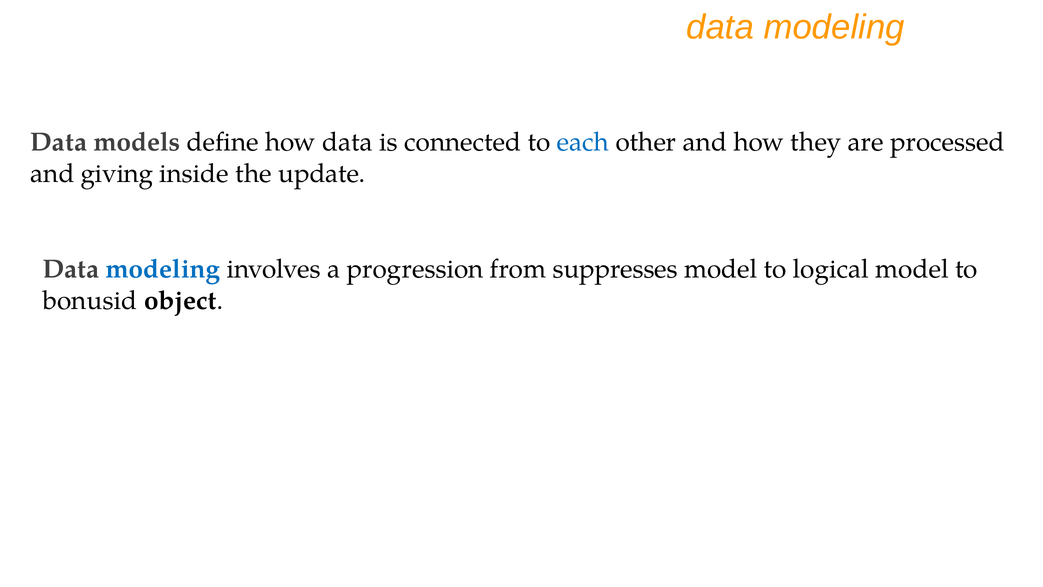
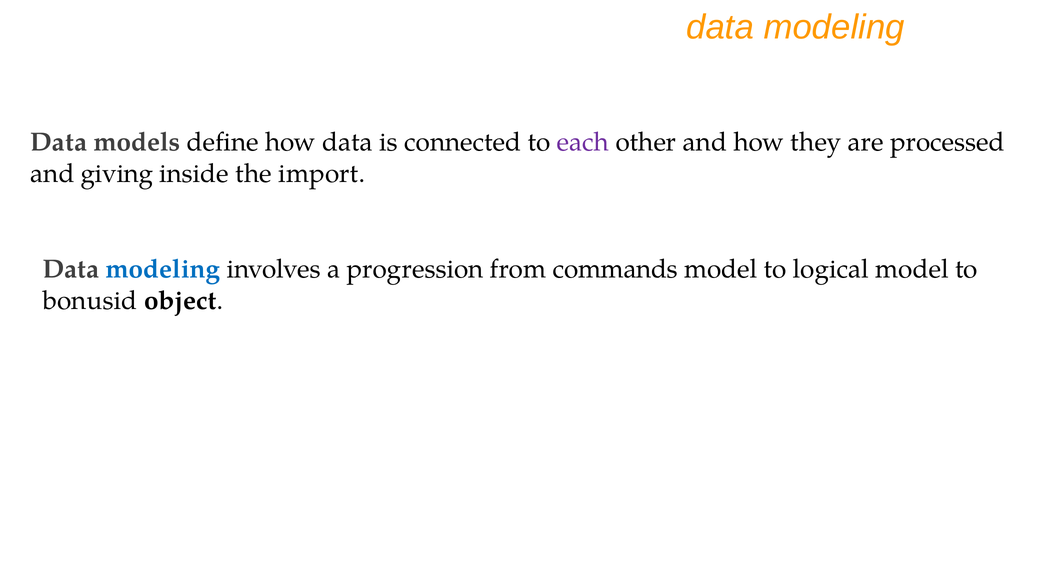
each colour: blue -> purple
update: update -> import
suppresses: suppresses -> commands
